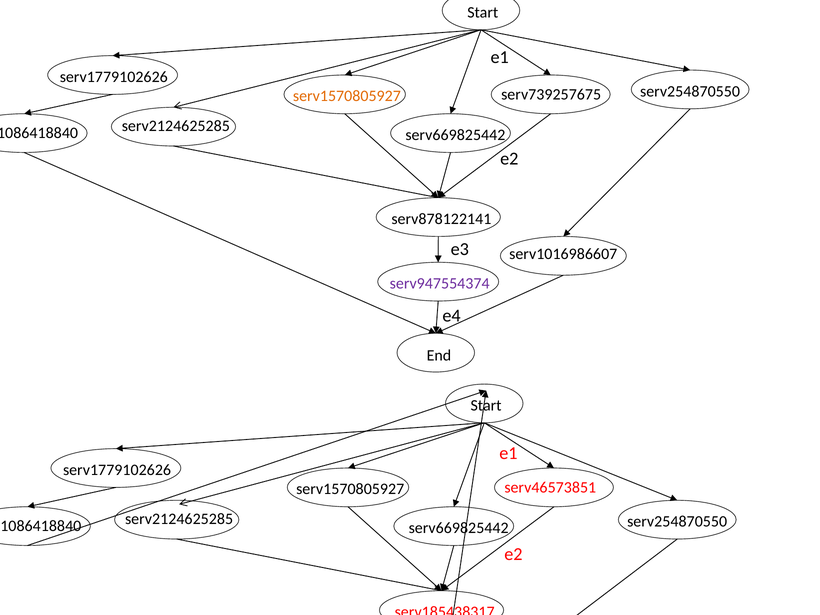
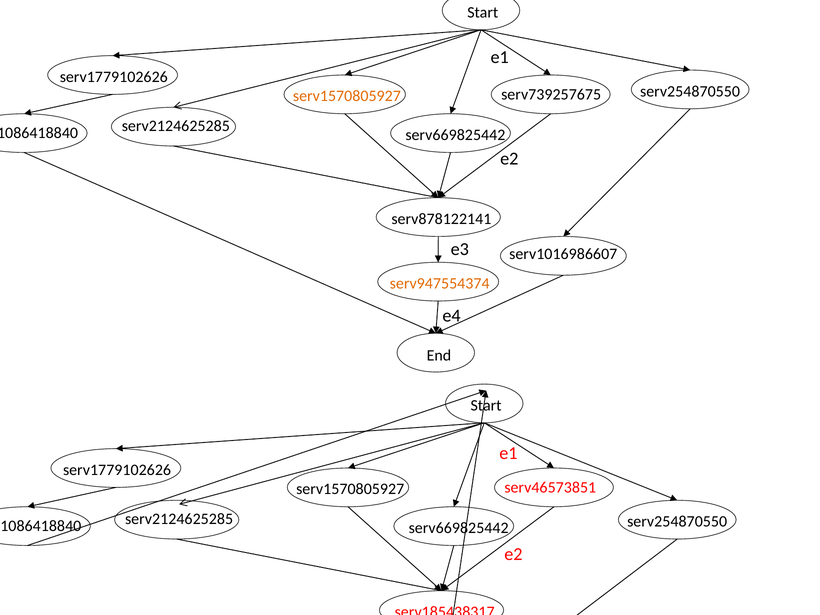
serv947554374 colour: purple -> orange
